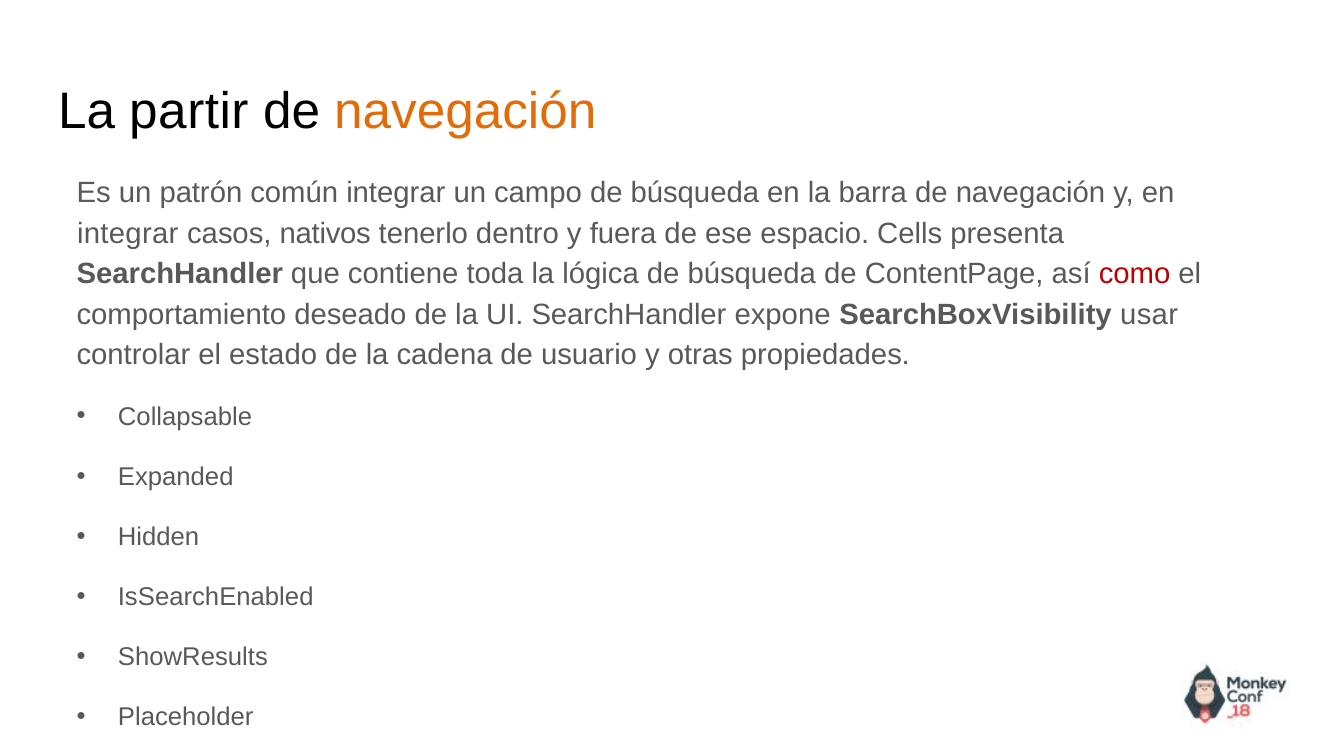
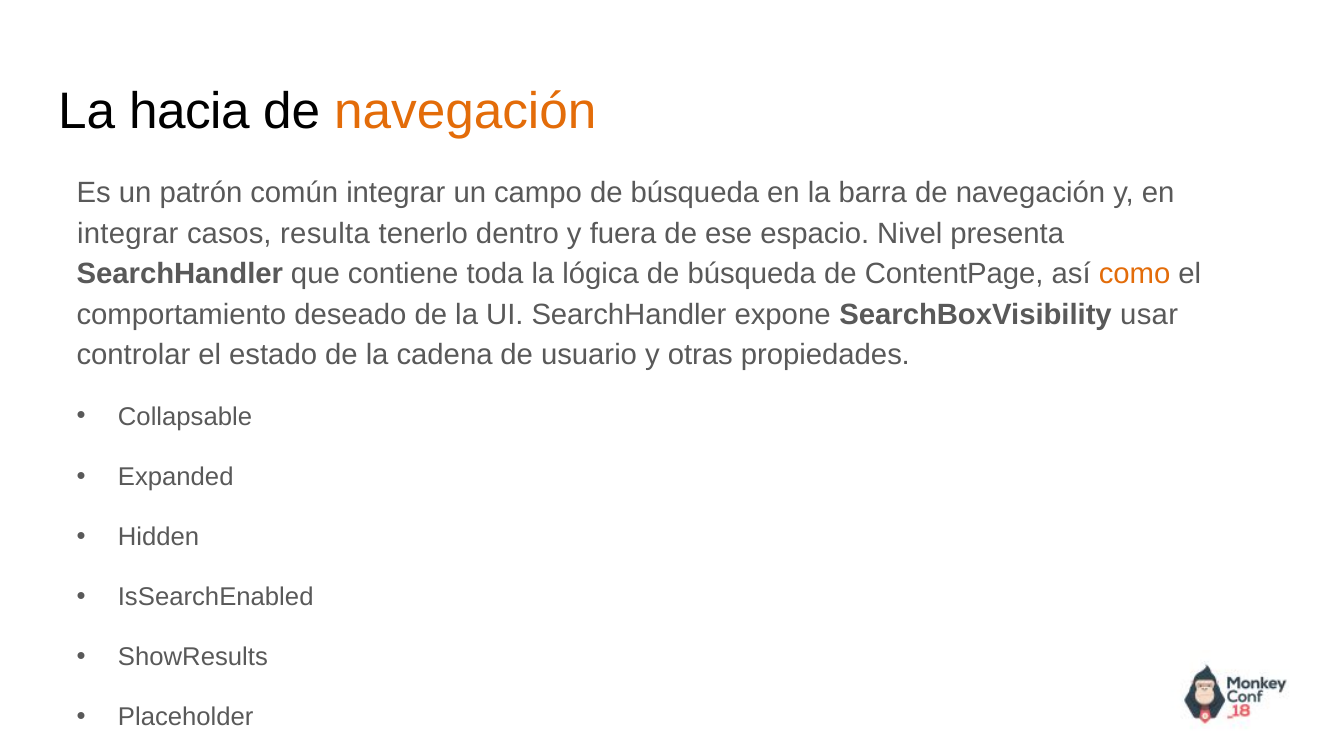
partir: partir -> hacia
nativos: nativos -> resulta
Cells: Cells -> Nivel
como colour: red -> orange
